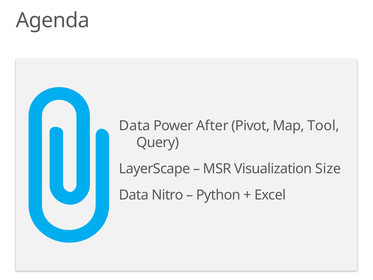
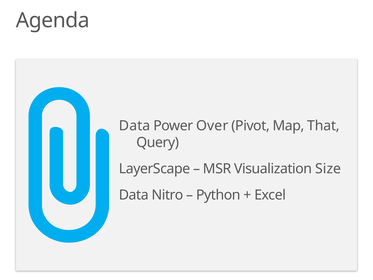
After: After -> Over
Tool: Tool -> That
